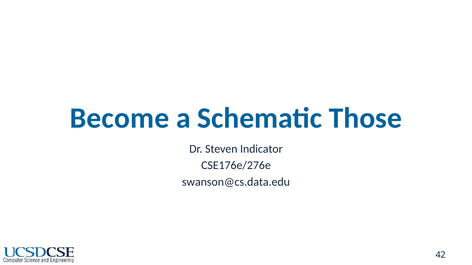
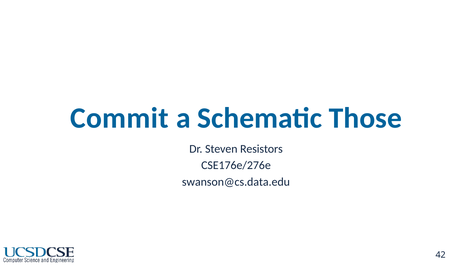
Become: Become -> Commit
Indicator: Indicator -> Resistors
